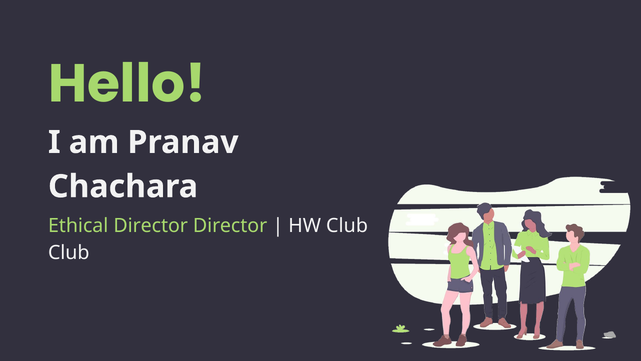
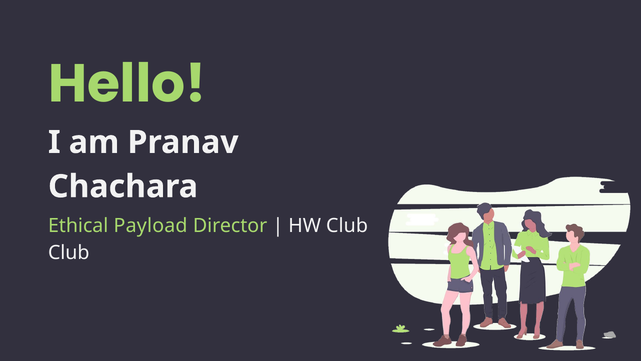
Ethical Director: Director -> Payload
